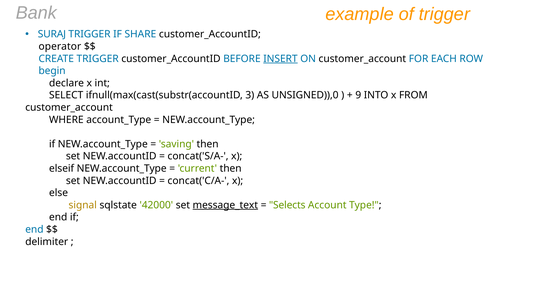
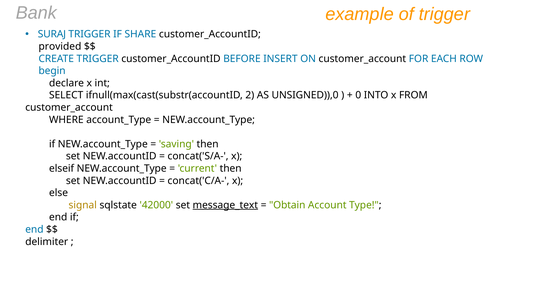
operator: operator -> provided
INSERT underline: present -> none
3: 3 -> 2
9: 9 -> 0
Selects: Selects -> Obtain
